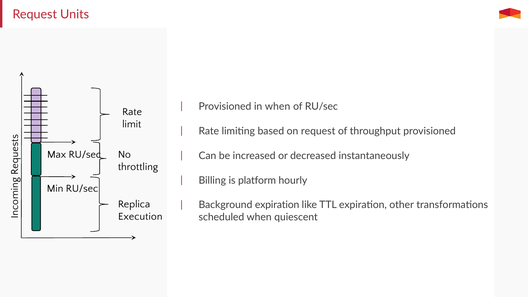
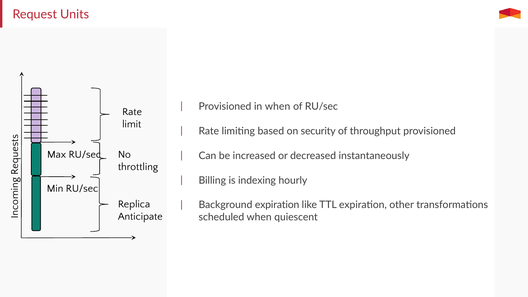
on request: request -> security
platform: platform -> indexing
Execution: Execution -> Anticipate
